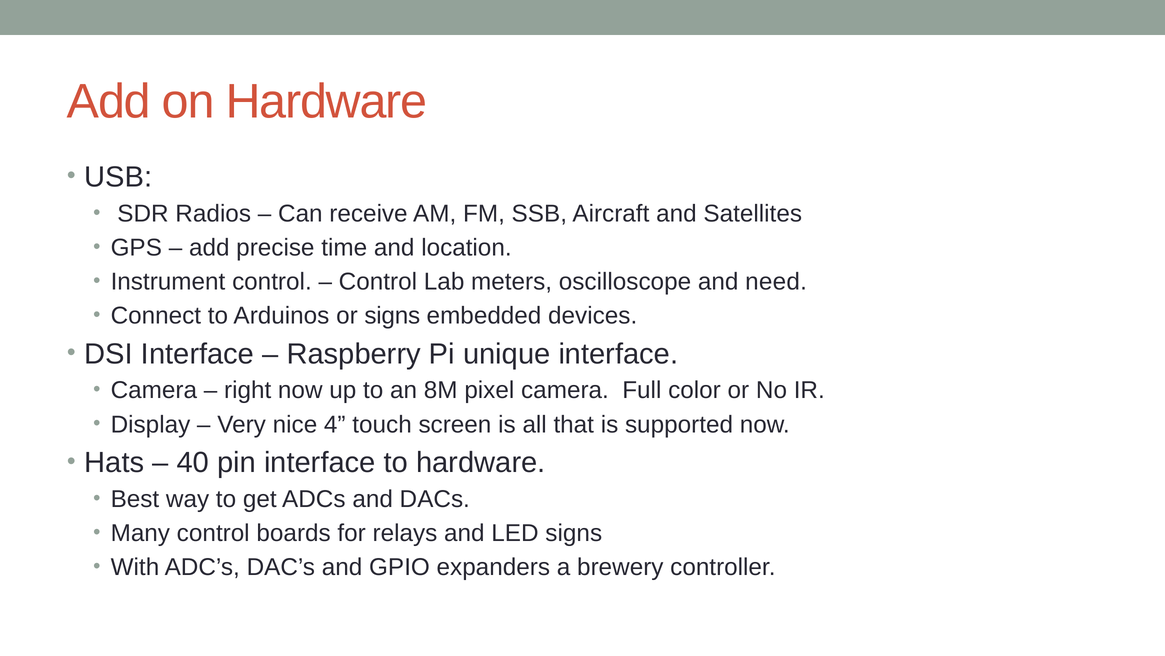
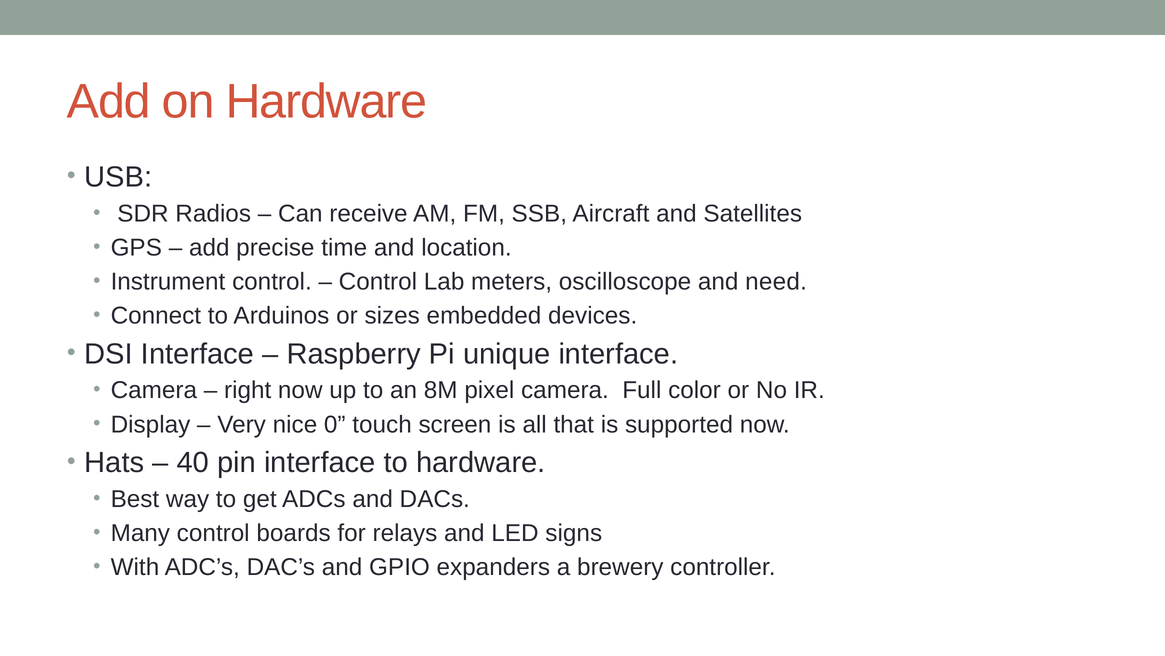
or signs: signs -> sizes
4: 4 -> 0
